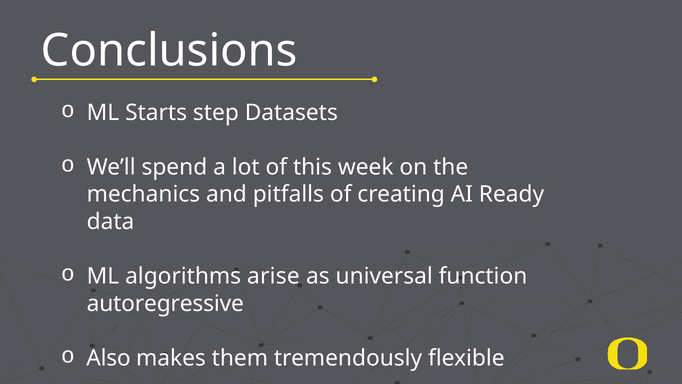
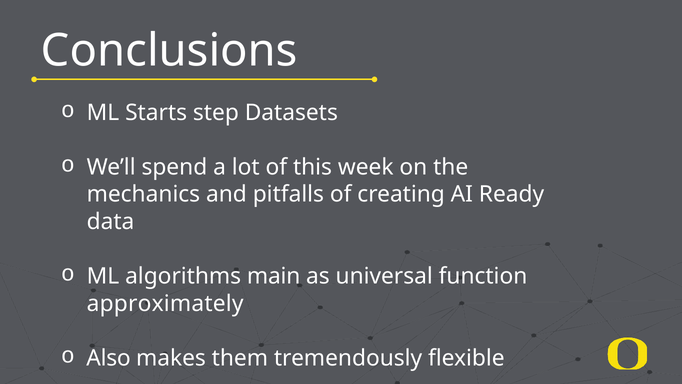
arise: arise -> main
autoregressive: autoregressive -> approximately
